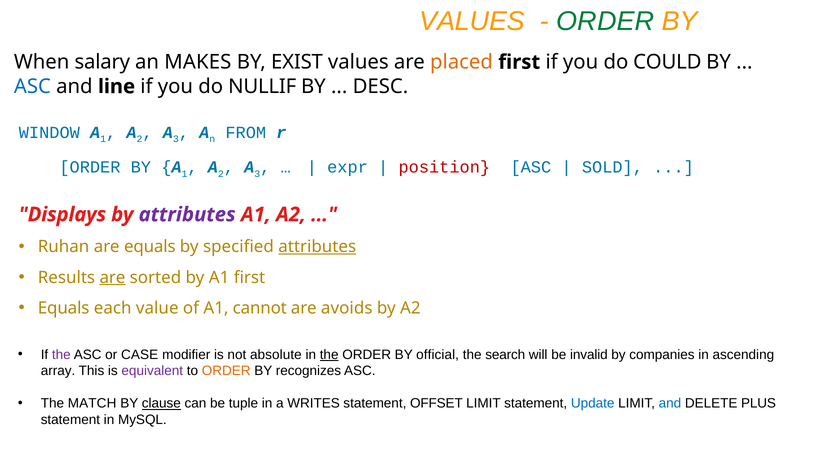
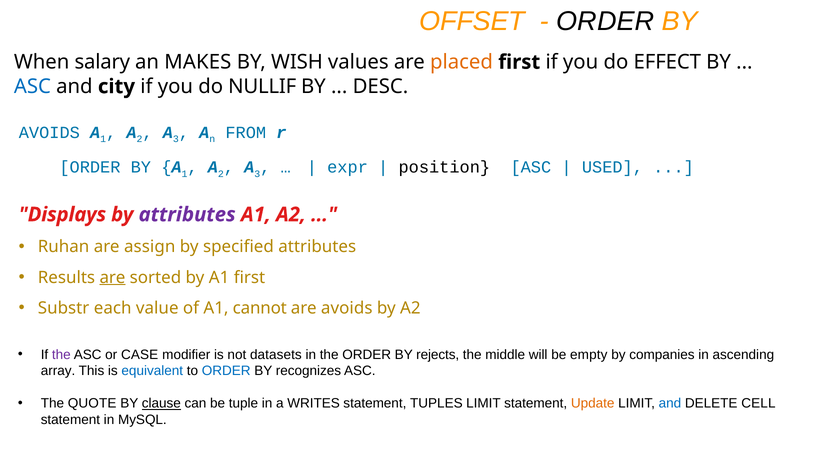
VALUES at (472, 21): VALUES -> OFFSET
ORDER at (605, 21) colour: green -> black
EXIST: EXIST -> WISH
COULD: COULD -> EFFECT
line: line -> city
WINDOW at (49, 132): WINDOW -> AVOIDS
position colour: red -> black
SOLD: SOLD -> USED
are equals: equals -> assign
attributes at (317, 247) underline: present -> none
Equals at (64, 307): Equals -> Substr
absolute: absolute -> datasets
the at (329, 354) underline: present -> none
official: official -> rejects
search: search -> middle
invalid: invalid -> empty
equivalent colour: purple -> blue
ORDER at (226, 370) colour: orange -> blue
MATCH: MATCH -> QUOTE
OFFSET: OFFSET -> TUPLES
Update colour: blue -> orange
PLUS: PLUS -> CELL
